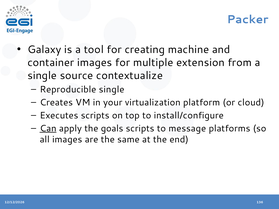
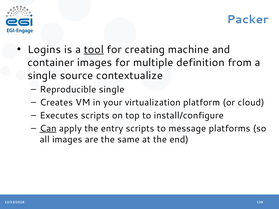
Galaxy: Galaxy -> Logins
tool underline: none -> present
extension: extension -> definition
goals: goals -> entry
